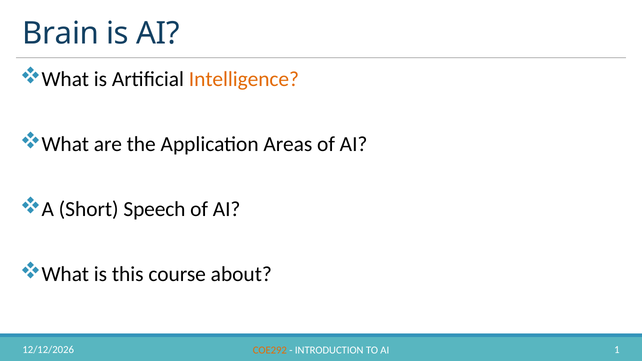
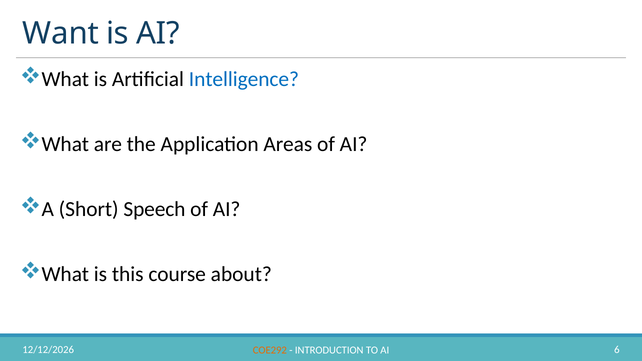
Brain: Brain -> Want
Intelligence colour: orange -> blue
1: 1 -> 6
